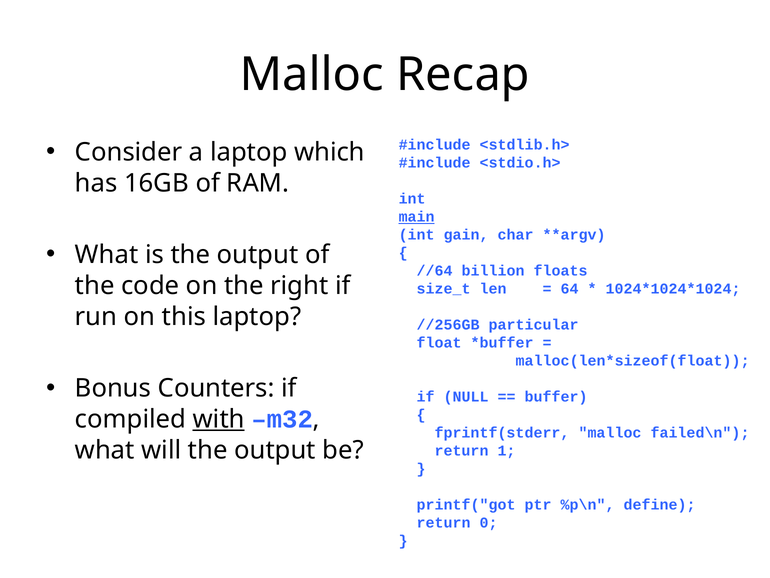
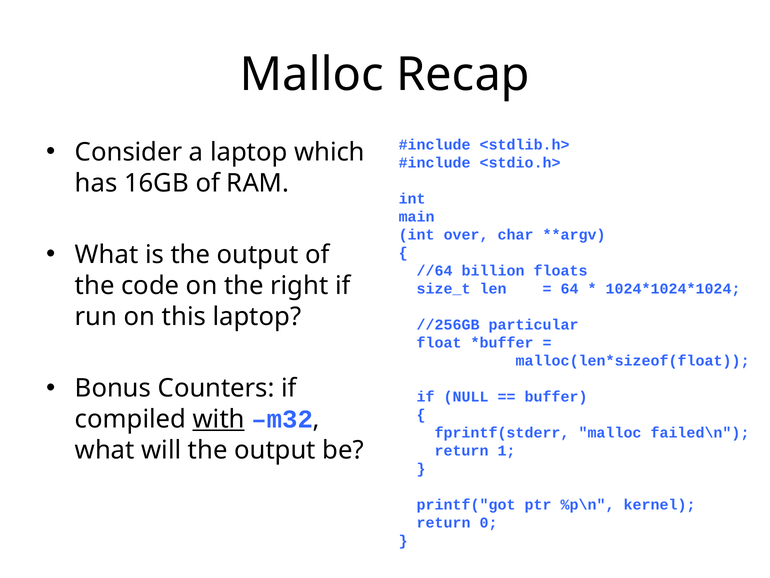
main underline: present -> none
gain: gain -> over
define: define -> kernel
